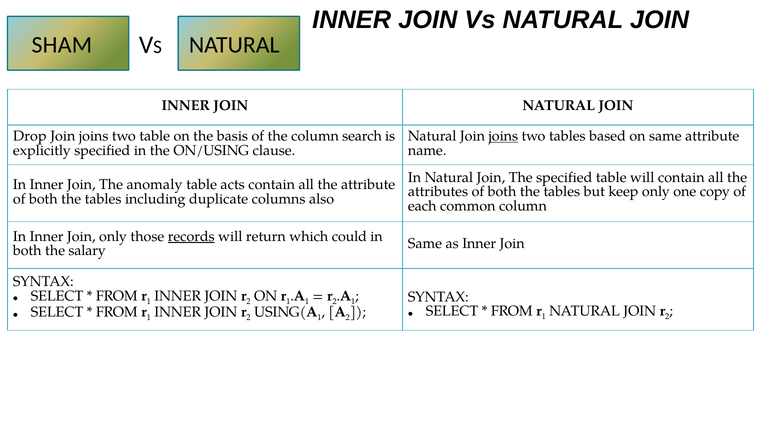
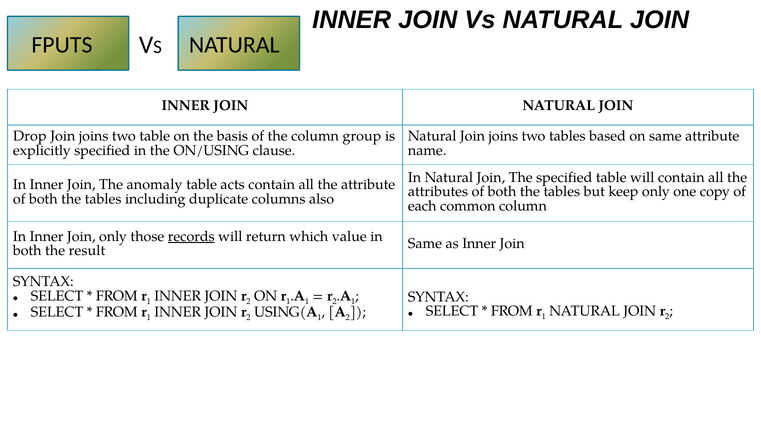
SHAM: SHAM -> FPUTS
search: search -> group
joins at (503, 136) underline: present -> none
could: could -> value
salary: salary -> result
